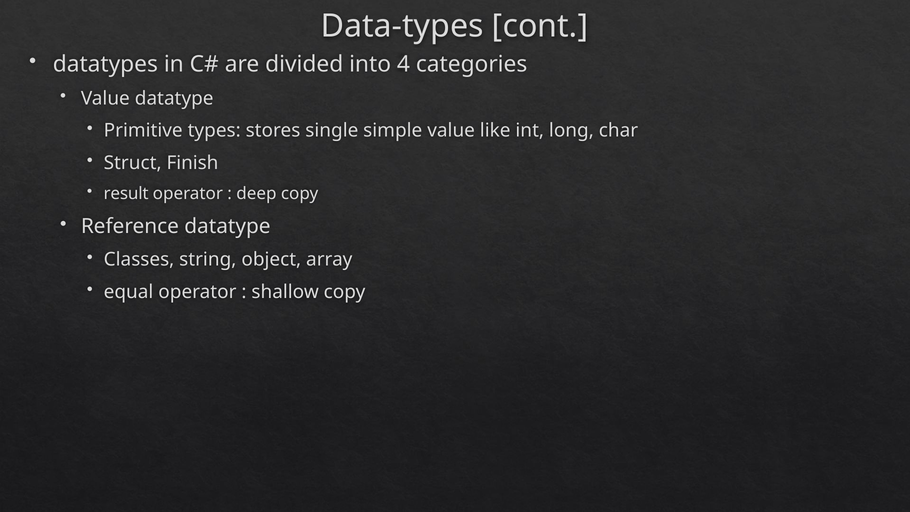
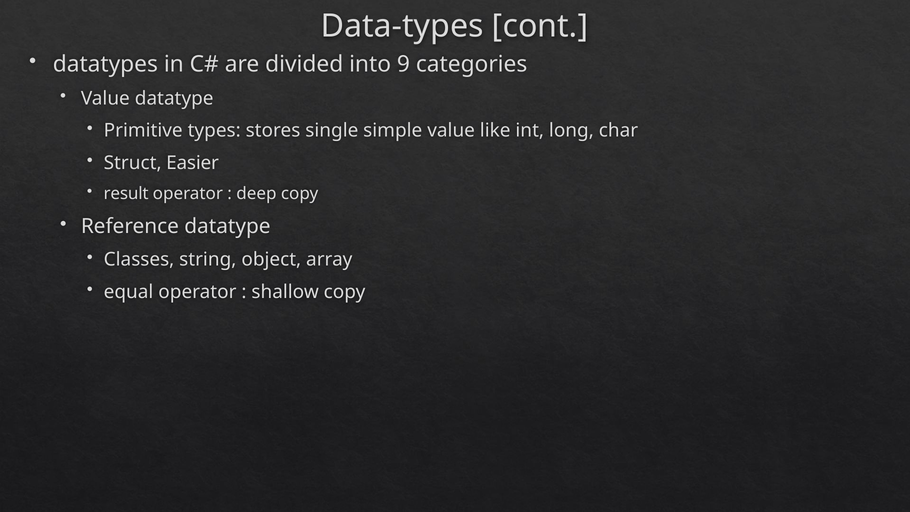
4: 4 -> 9
Finish: Finish -> Easier
